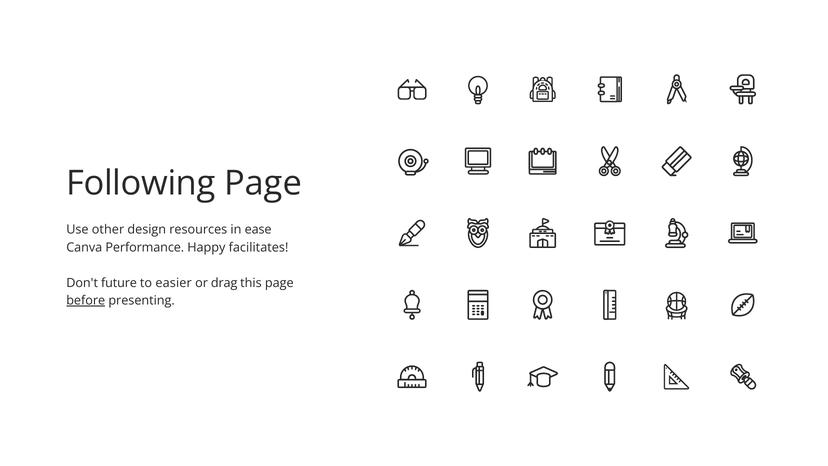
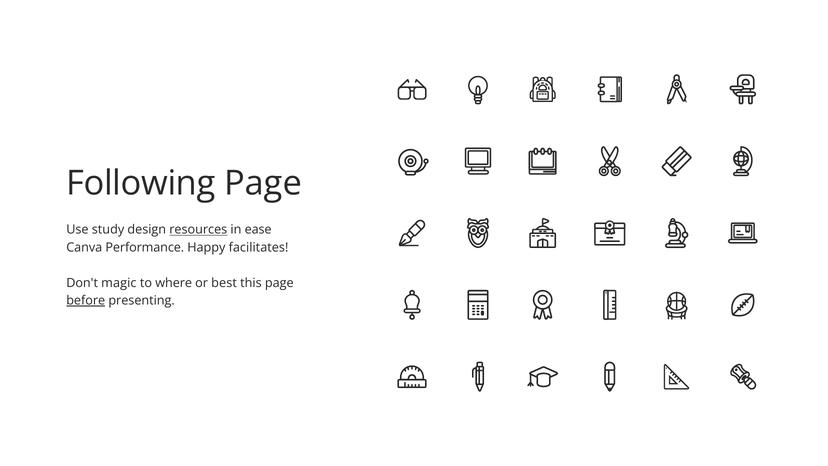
other: other -> study
resources underline: none -> present
future: future -> magic
easier: easier -> where
drag: drag -> best
